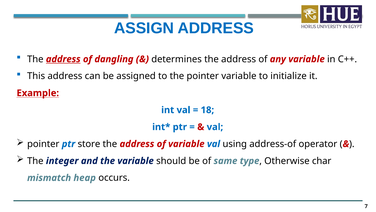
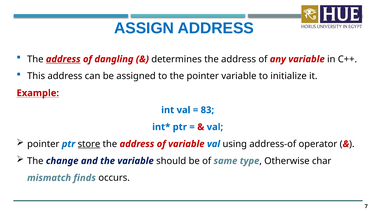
18: 18 -> 83
store underline: none -> present
integer: integer -> change
heap: heap -> finds
